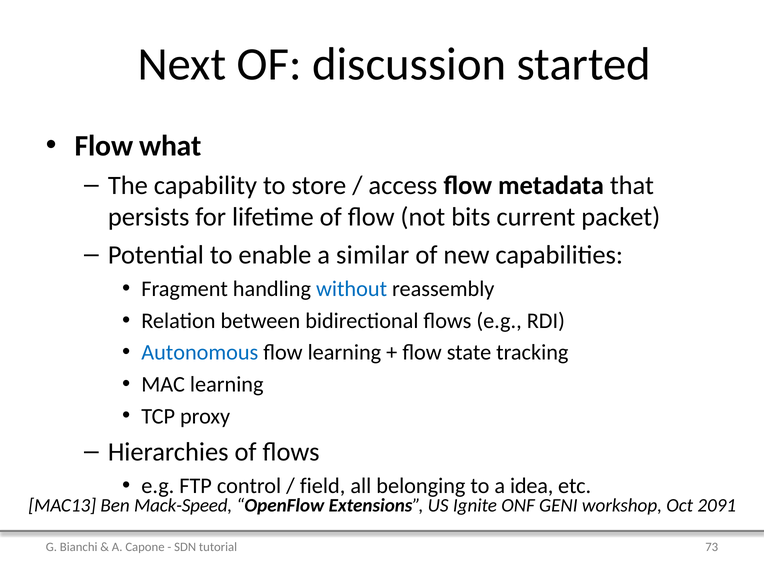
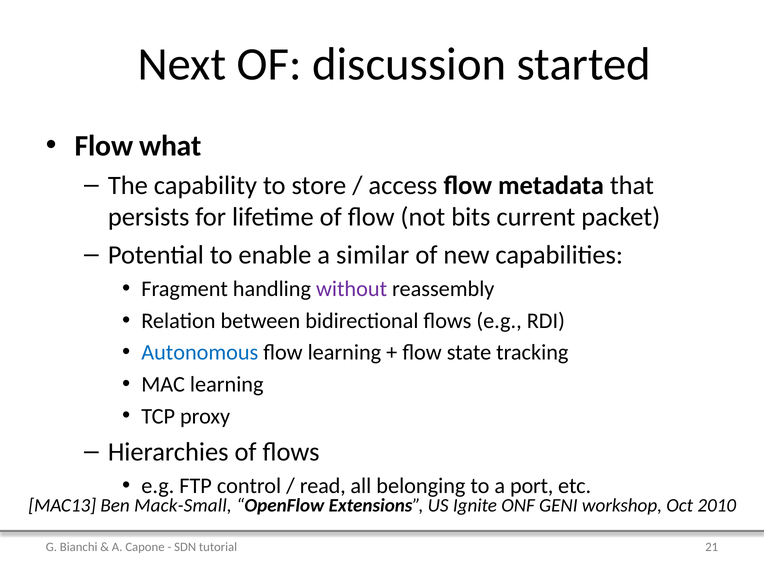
without colour: blue -> purple
field: field -> read
idea: idea -> port
Mack-Speed: Mack-Speed -> Mack-Small
2091: 2091 -> 2010
73: 73 -> 21
